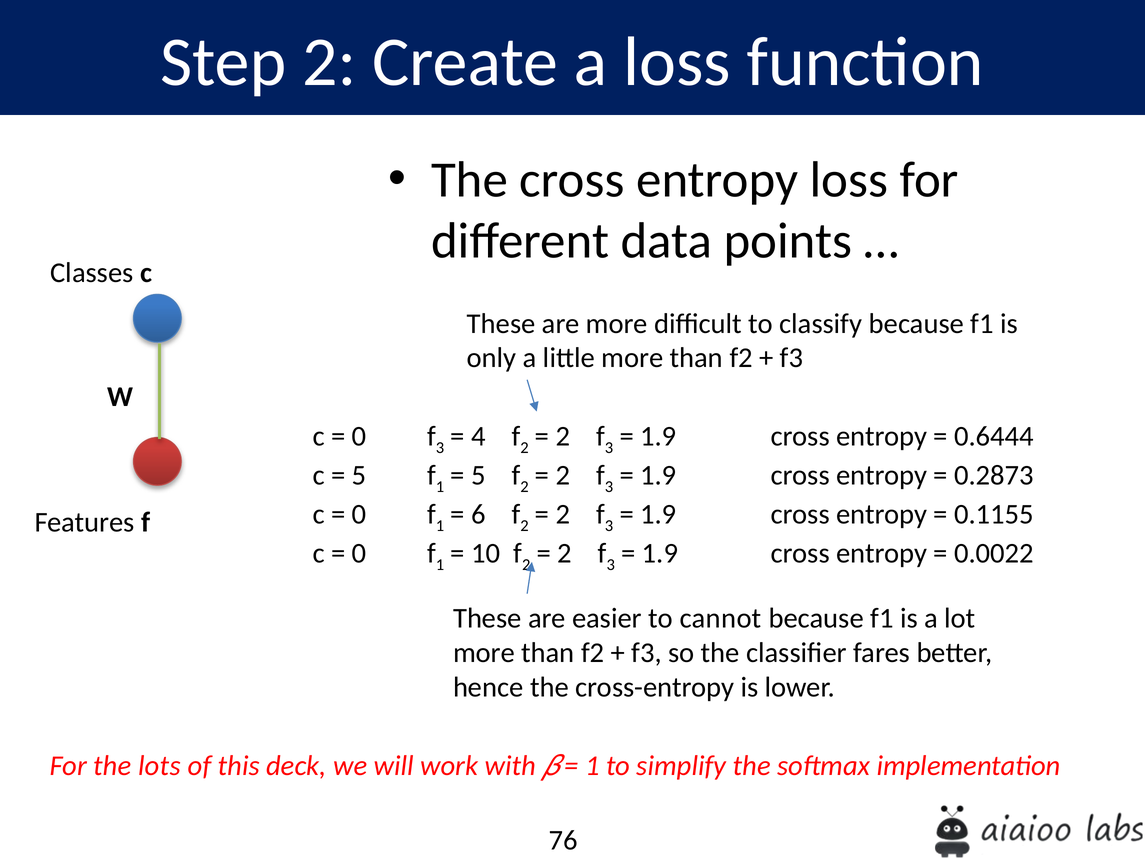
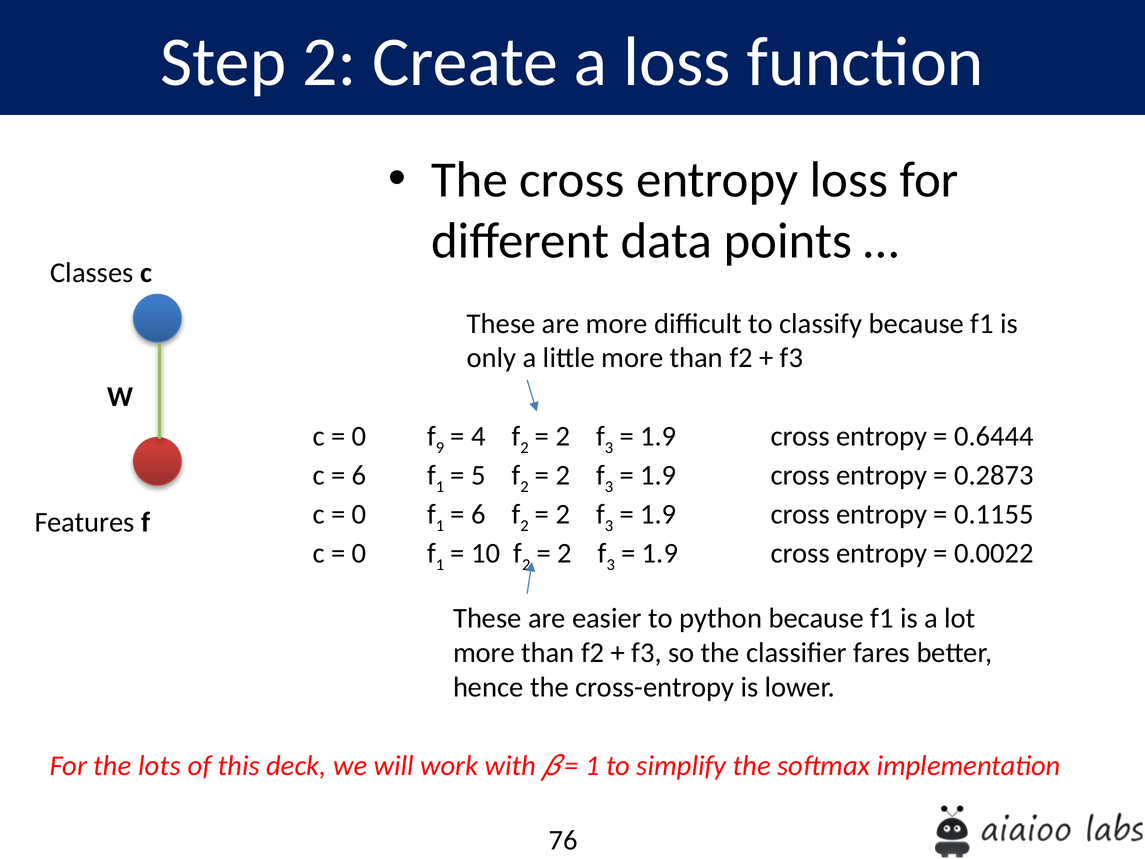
0 f 3: 3 -> 9
5 at (359, 475): 5 -> 6
cannot: cannot -> python
